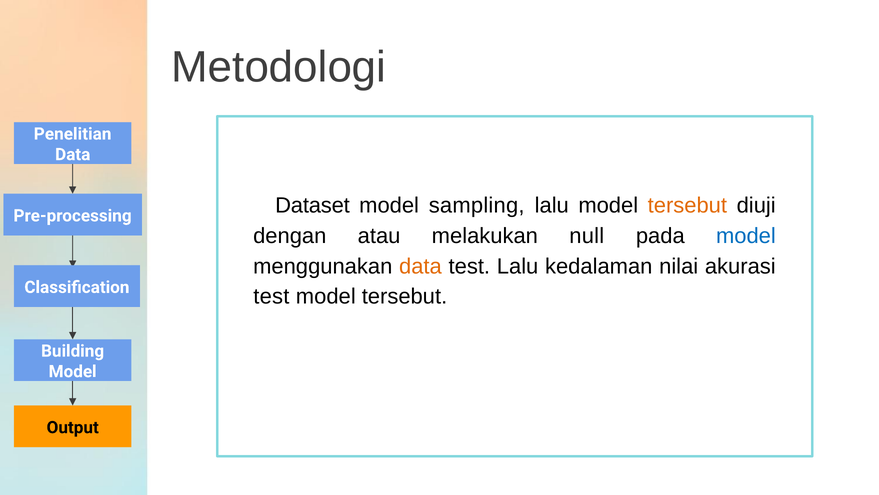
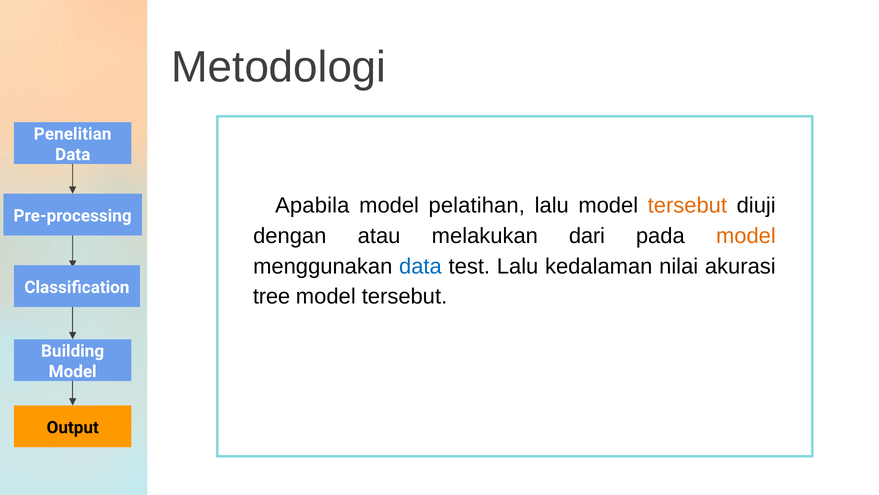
Dataset: Dataset -> Apabila
sampling: sampling -> pelatihan
null: null -> dari
model at (746, 236) colour: blue -> orange
data at (420, 266) colour: orange -> blue
test at (271, 296): test -> tree
